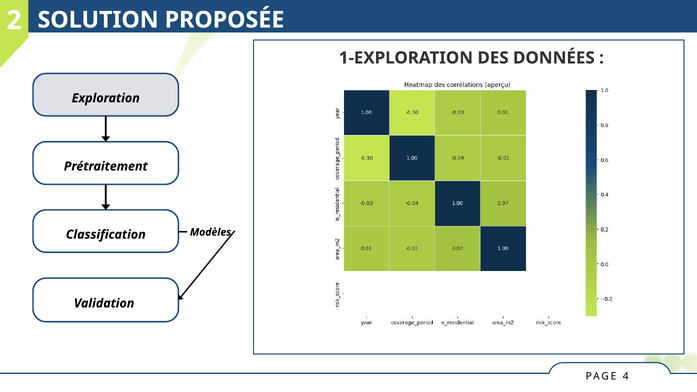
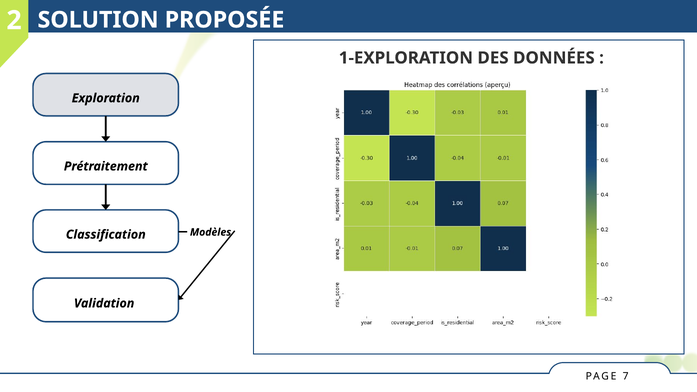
4: 4 -> 7
